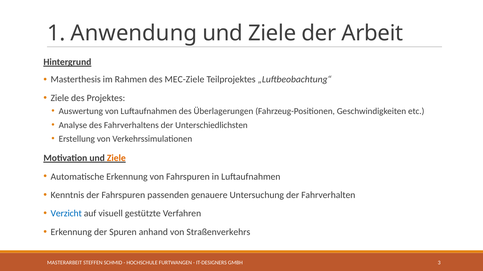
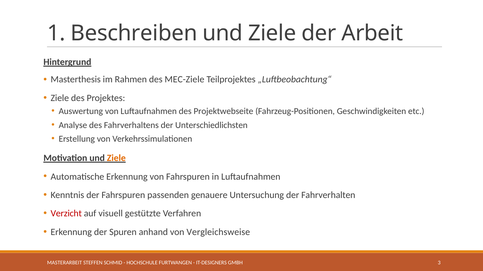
Anwendung: Anwendung -> Beschreiben
Überlagerungen: Überlagerungen -> Projektwebseite
Verzicht colour: blue -> red
Straßenverkehrs: Straßenverkehrs -> Vergleichsweise
